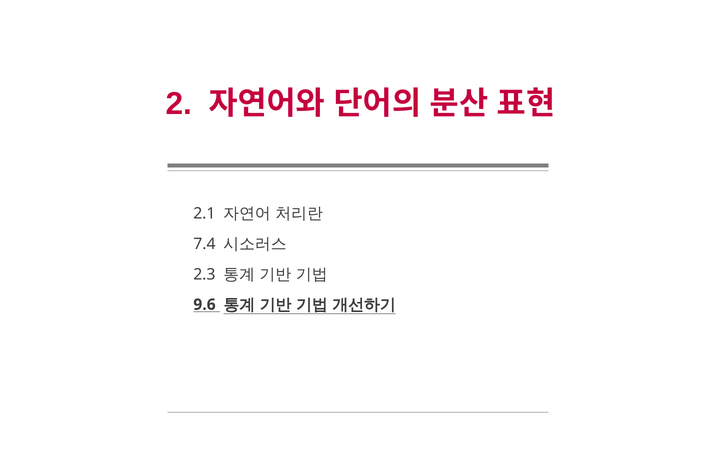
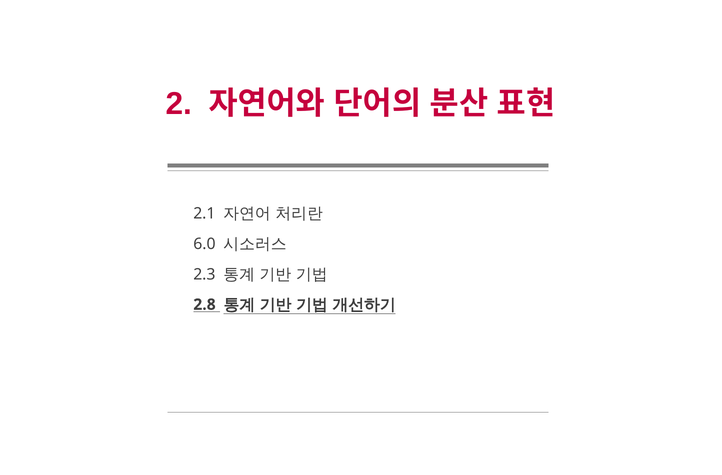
7.4: 7.4 -> 6.0
9.6: 9.6 -> 2.8
